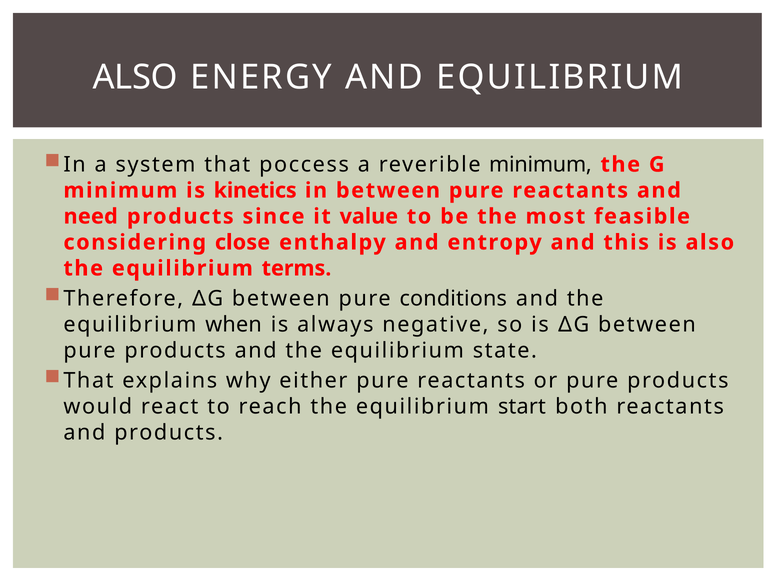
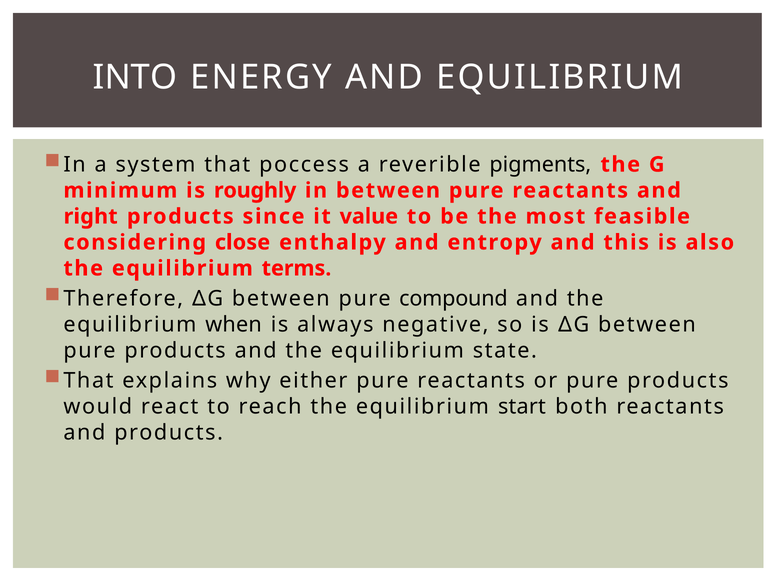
ALSO at (135, 77): ALSO -> INTO
reverible minimum: minimum -> pigments
kinetics: kinetics -> roughly
need: need -> right
conditions: conditions -> compound
